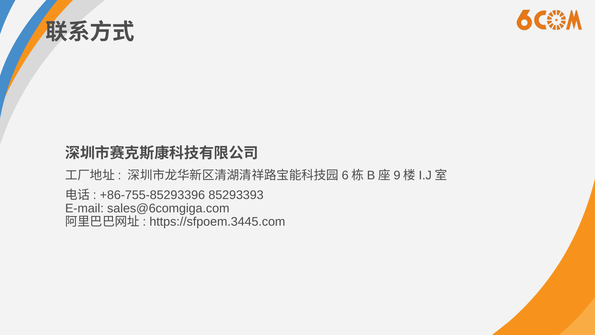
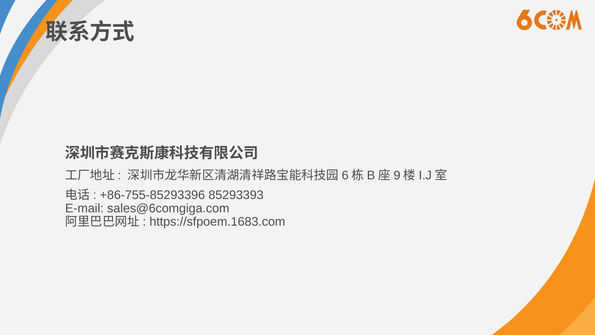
https://sfpoem.3445.com: https://sfpoem.3445.com -> https://sfpoem.1683.com
